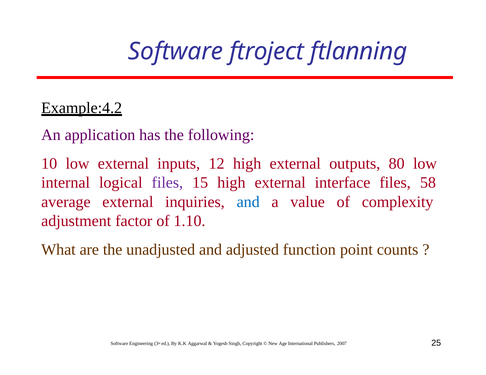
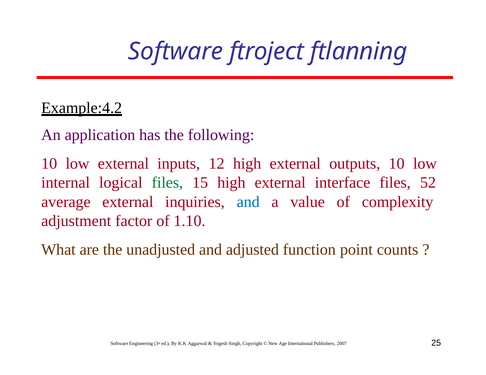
outputs 80: 80 -> 10
files at (167, 183) colour: purple -> green
58: 58 -> 52
